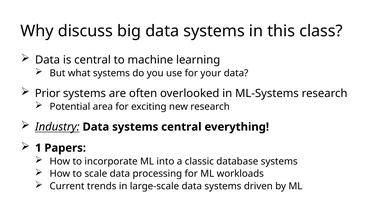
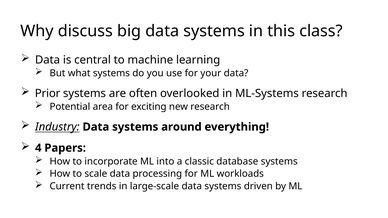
systems central: central -> around
1: 1 -> 4
